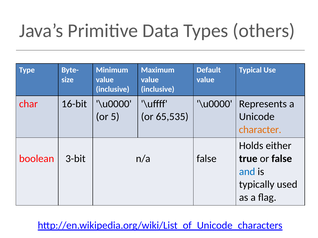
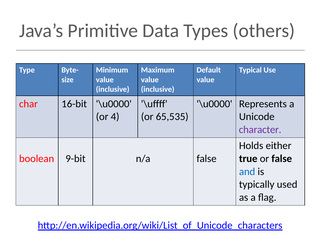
5: 5 -> 4
character colour: orange -> purple
3-bit: 3-bit -> 9-bit
